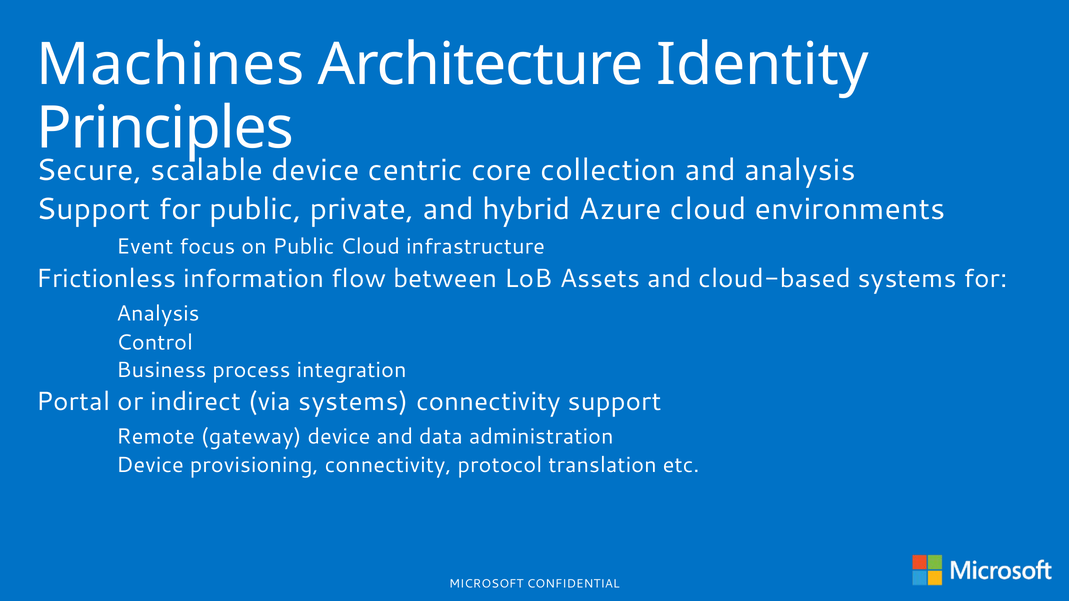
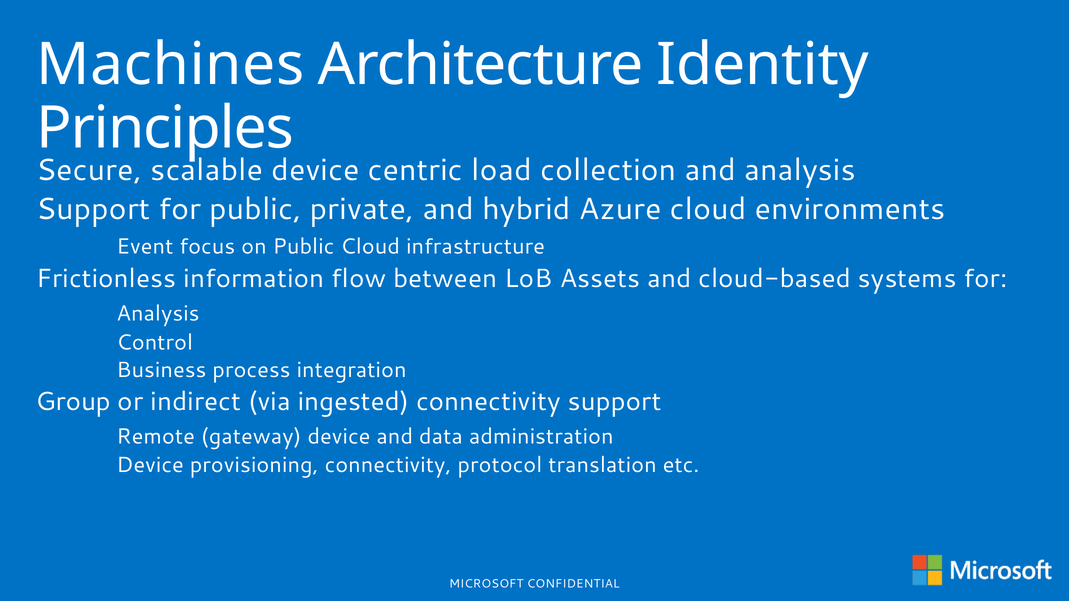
core: core -> load
Portal: Portal -> Group
via systems: systems -> ingested
